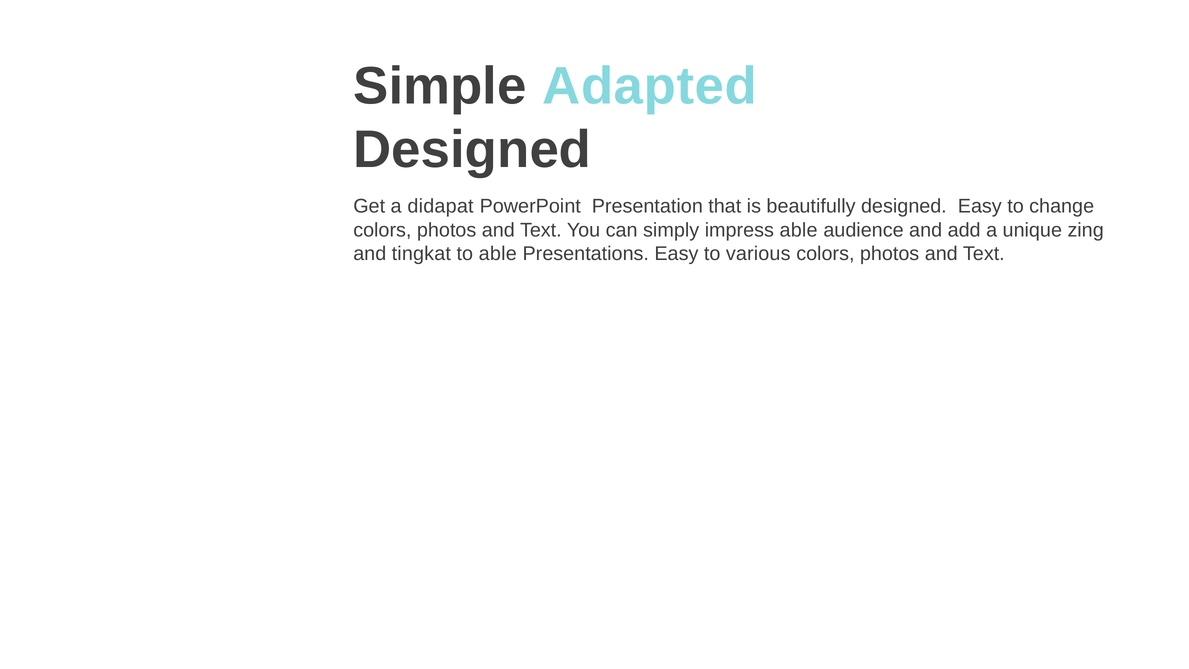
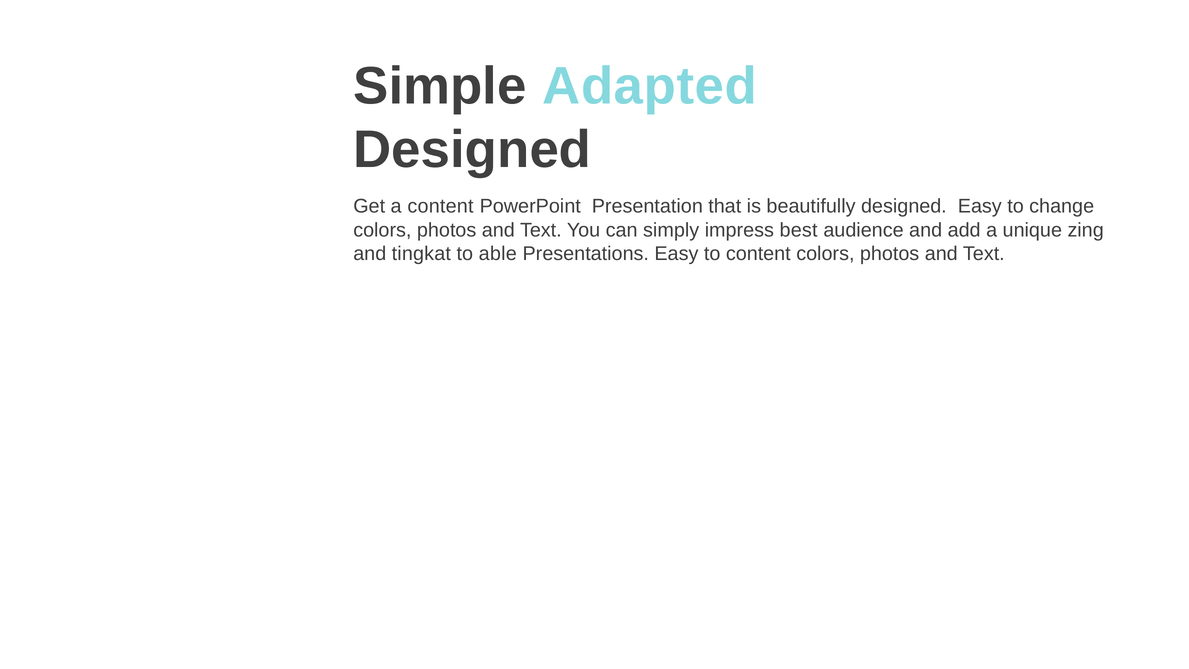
a didapat: didapat -> content
impress able: able -> best
to various: various -> content
